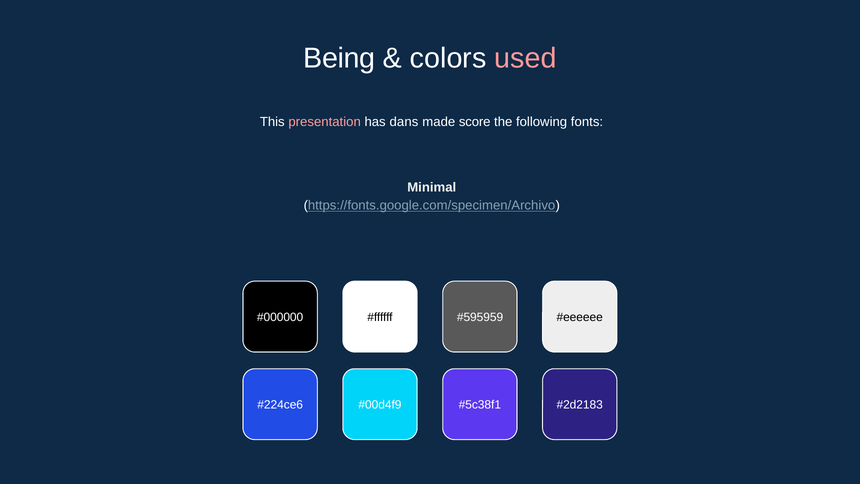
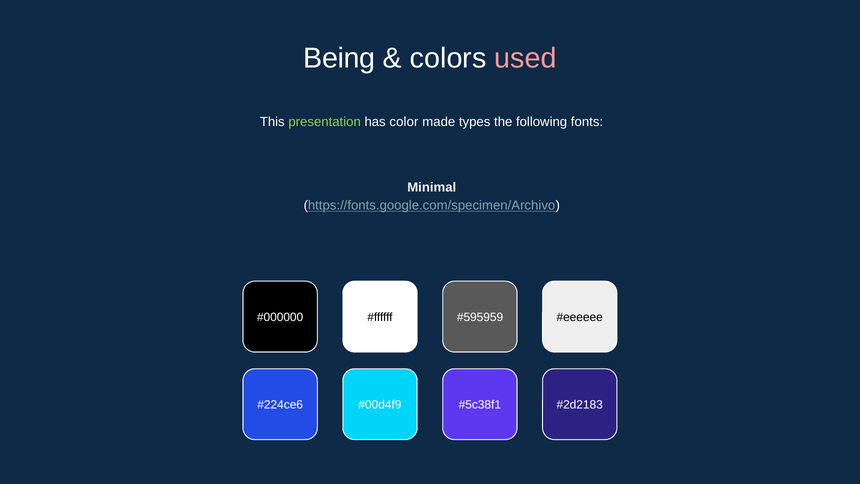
presentation colour: pink -> light green
dans: dans -> color
score: score -> types
